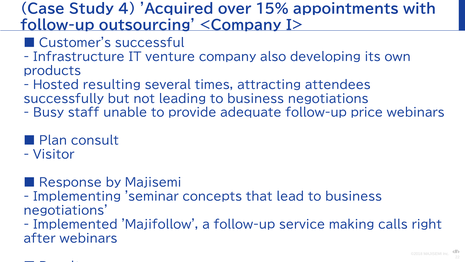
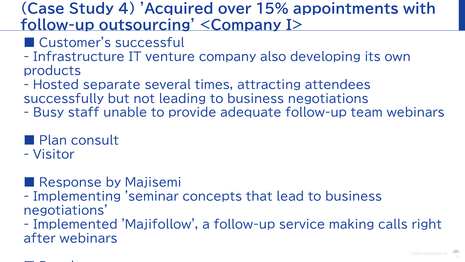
Hosted resulting: resulting -> separate
price: price -> team
